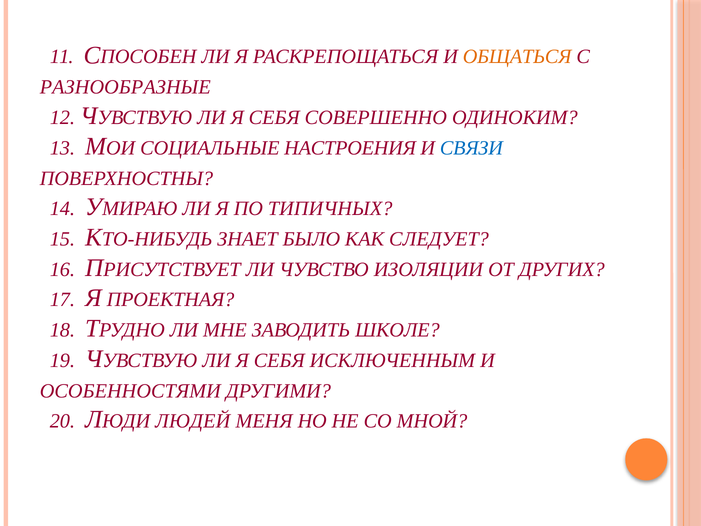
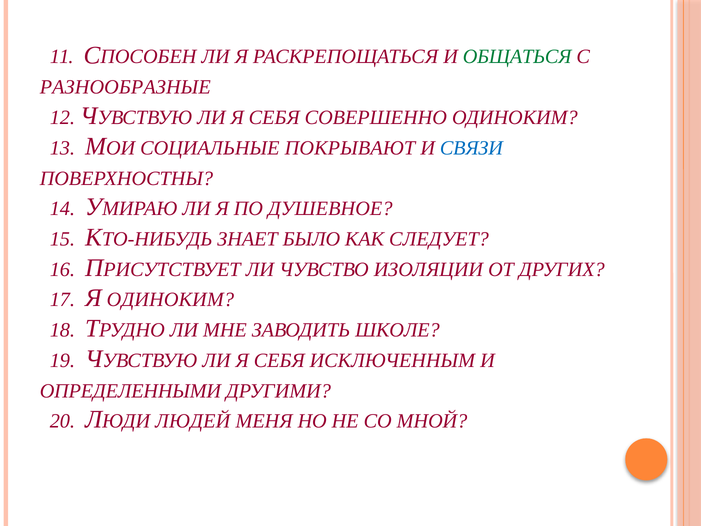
ОБЩАТЬСЯ colour: orange -> green
НАСТРОЕНИЯ: НАСТРОЕНИЯ -> ПОКРЫВАЮТ
ТИПИЧНЫХ: ТИПИЧНЫХ -> ДУШЕВНОЕ
Я ПРОЕКТНАЯ: ПРОЕКТНАЯ -> ОДИНОКИМ
ОСОБЕННОСТЯМИ: ОСОБЕННОСТЯМИ -> ОПРЕДЕЛЕННЫМИ
